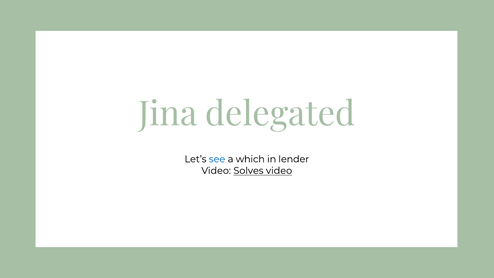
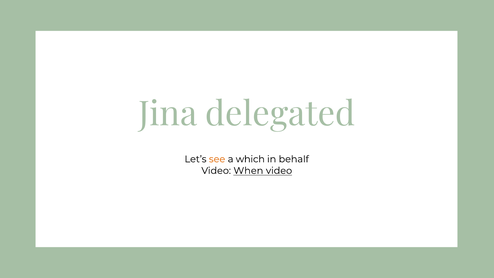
see colour: blue -> orange
lender: lender -> behalf
Solves: Solves -> When
